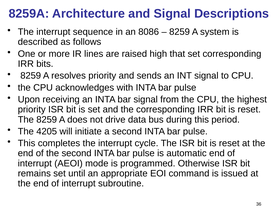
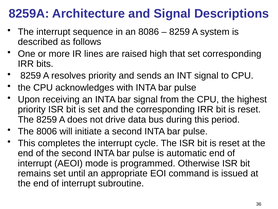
4205: 4205 -> 8006
